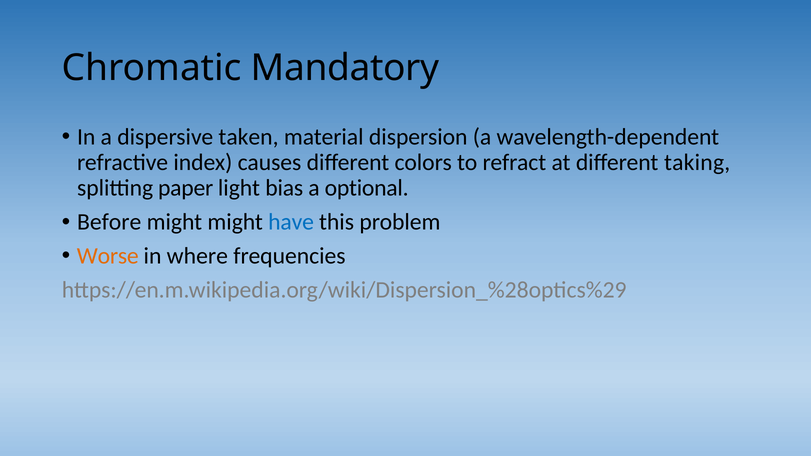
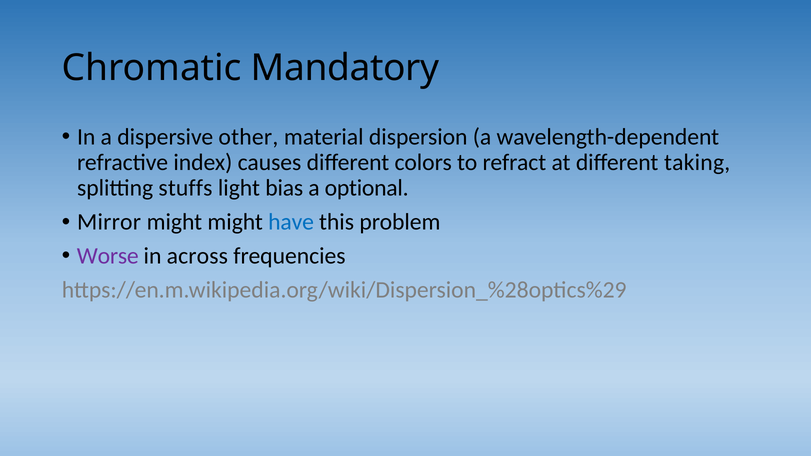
taken: taken -> other
paper: paper -> stuffs
Before: Before -> Mirror
Worse colour: orange -> purple
where: where -> across
